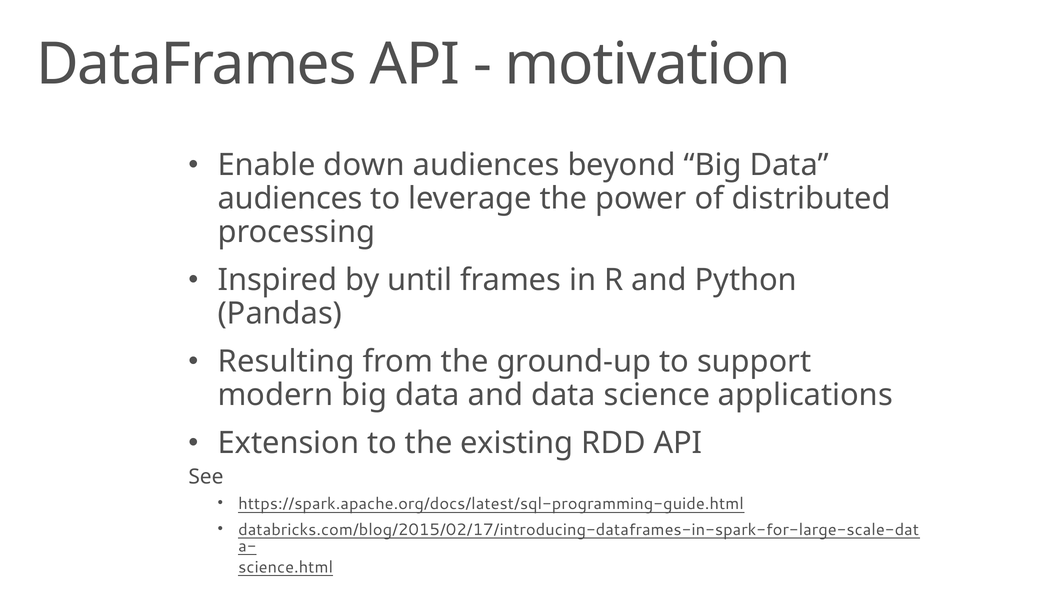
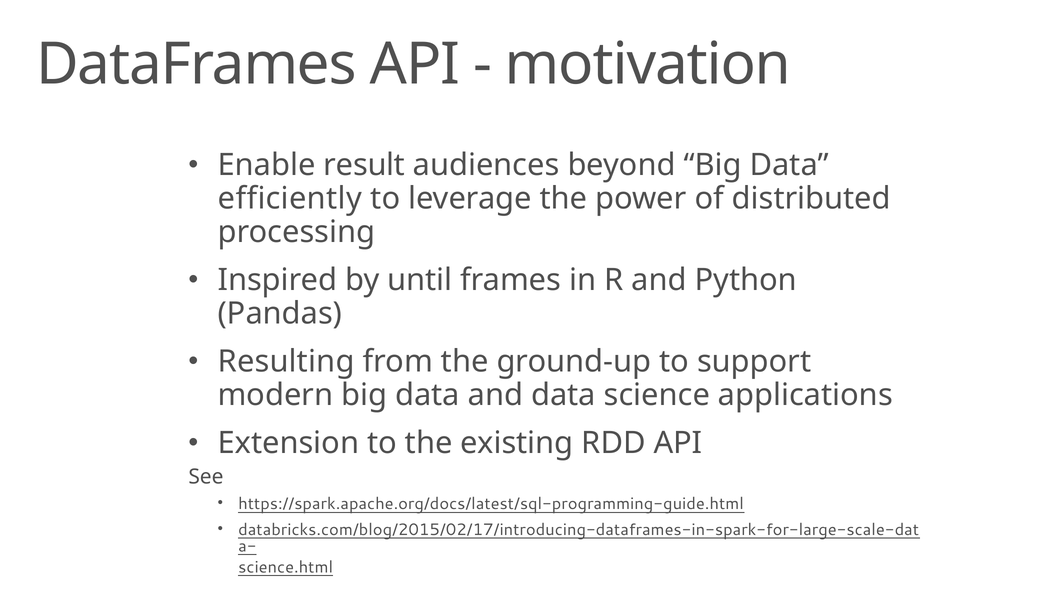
down: down -> result
audiences at (290, 199): audiences -> efficiently
